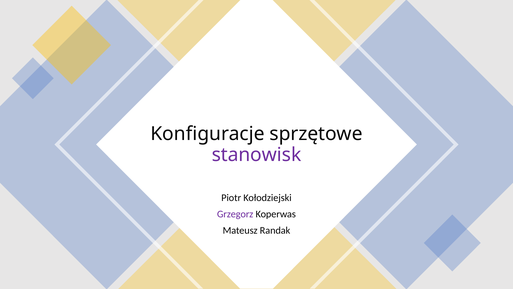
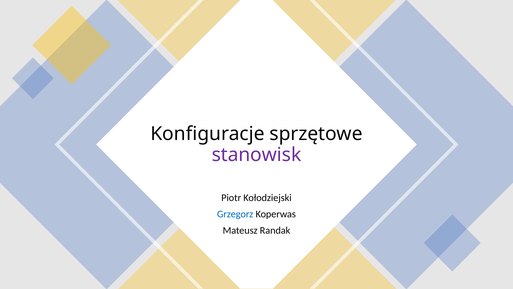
Grzegorz colour: purple -> blue
